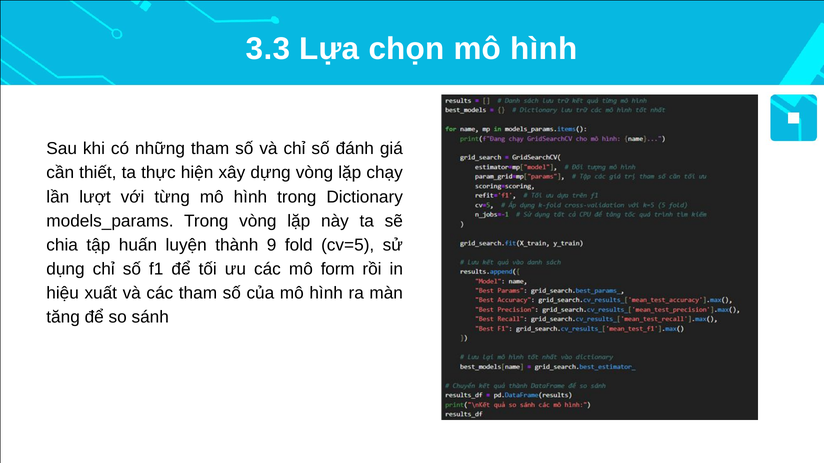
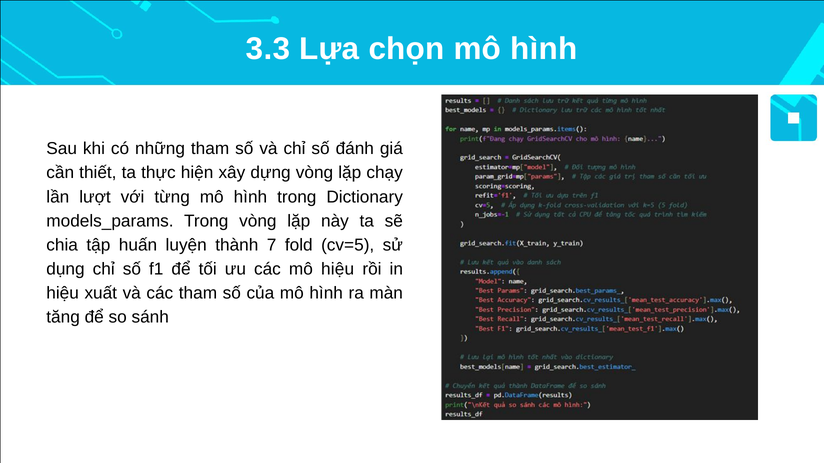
9: 9 -> 7
mô form: form -> hiệu
